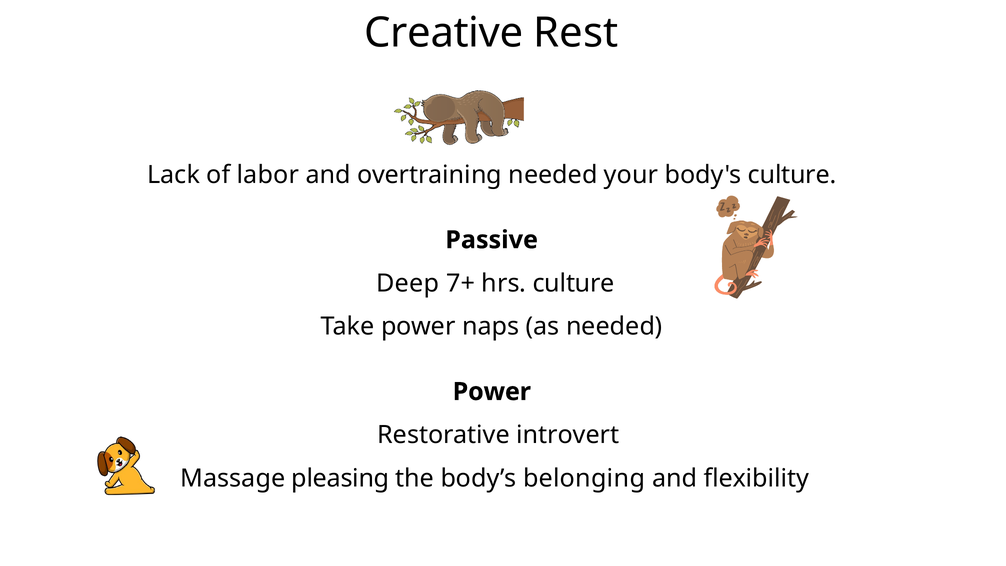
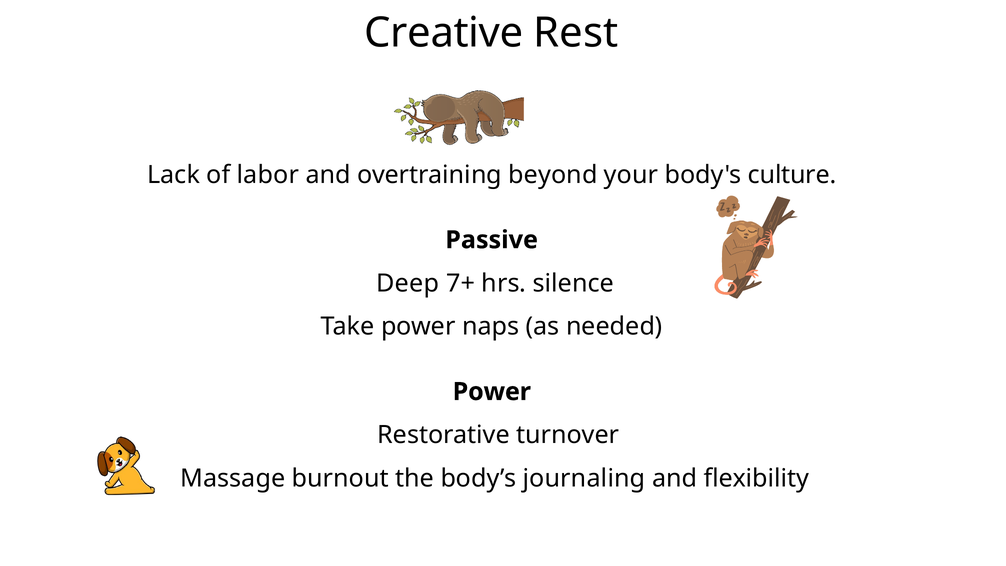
overtraining needed: needed -> beyond
hrs culture: culture -> silence
introvert: introvert -> turnover
pleasing: pleasing -> burnout
belonging: belonging -> journaling
